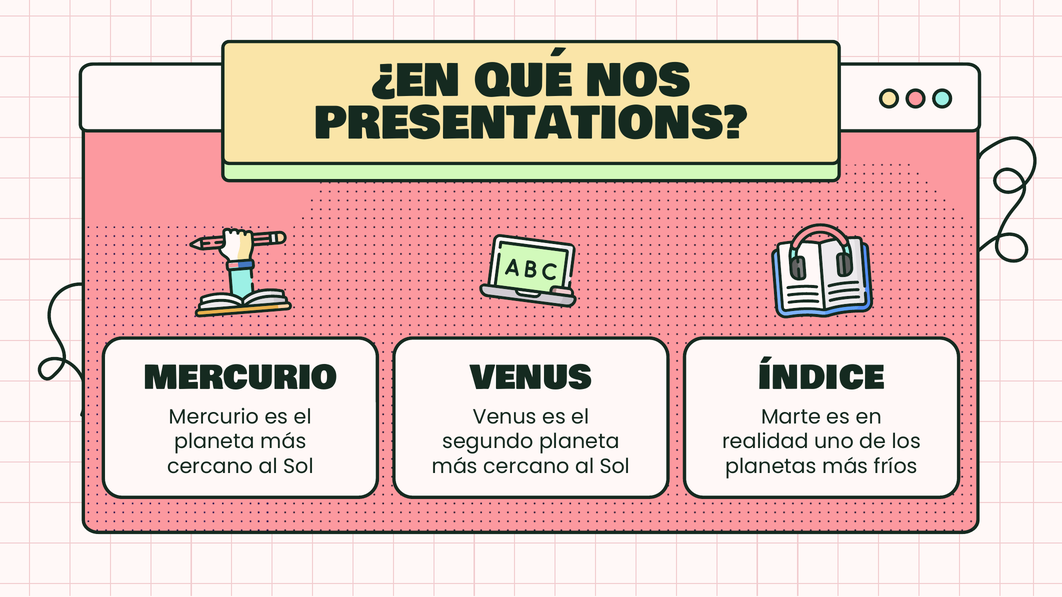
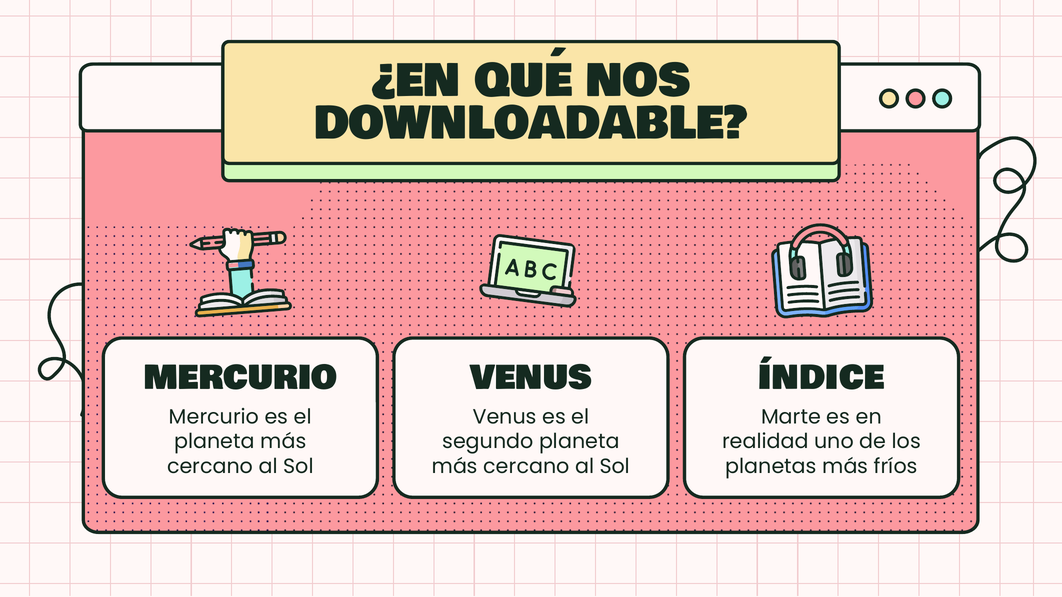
PRESENTATIONS: PRESENTATIONS -> DOWNLOADABLE
